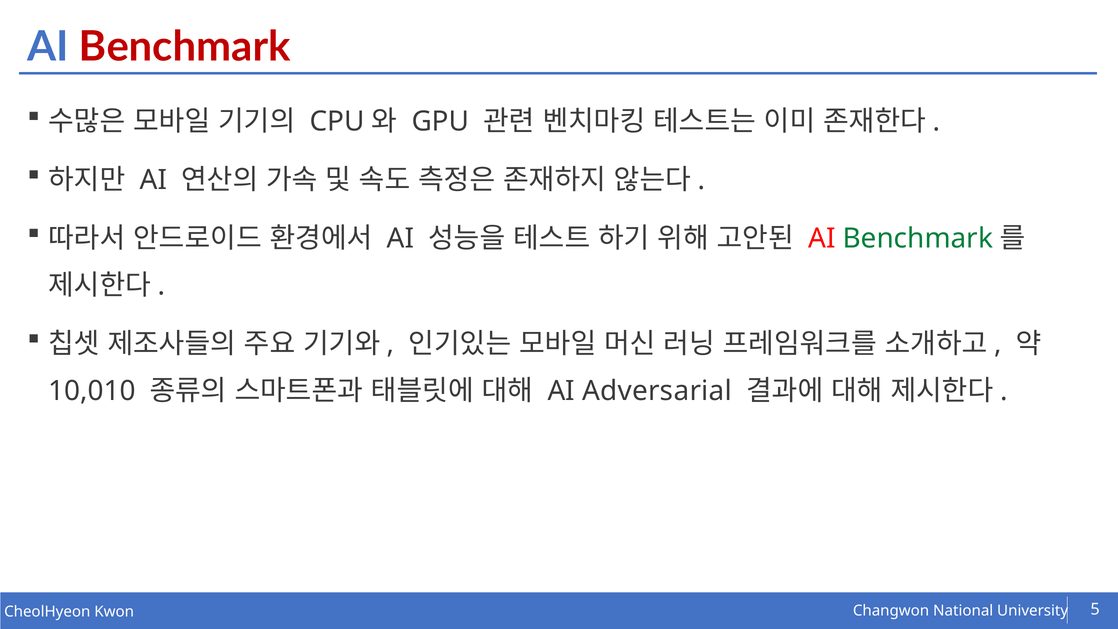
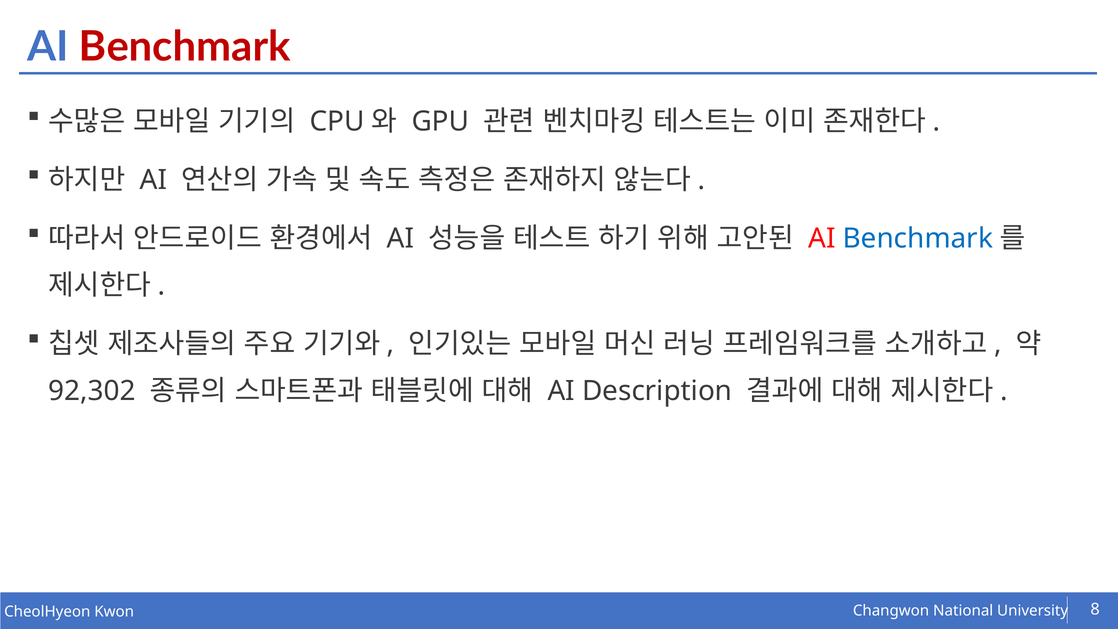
Benchmark at (918, 239) colour: green -> blue
10,010: 10,010 -> 92,302
Adversarial: Adversarial -> Description
5: 5 -> 8
